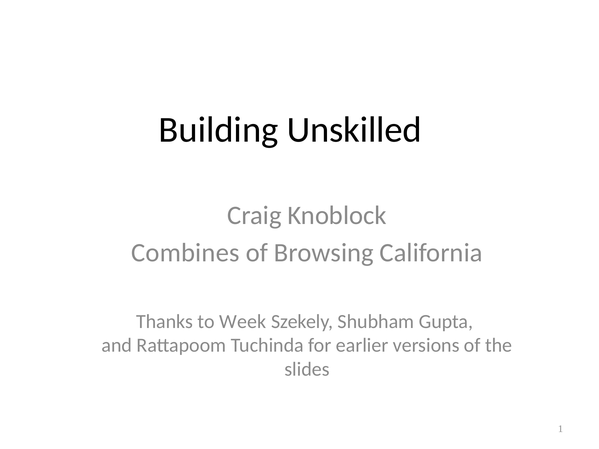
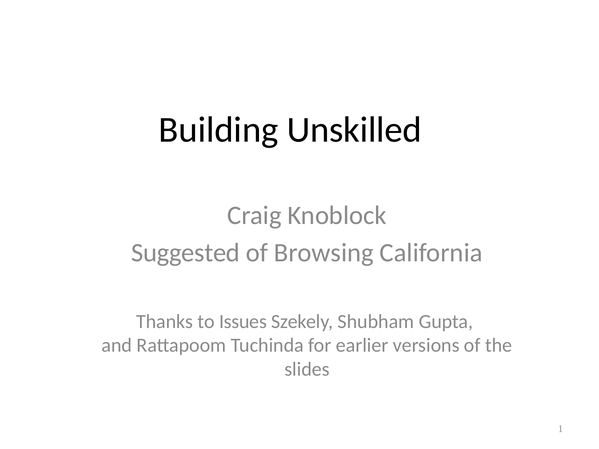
Combines: Combines -> Suggested
Week: Week -> Issues
